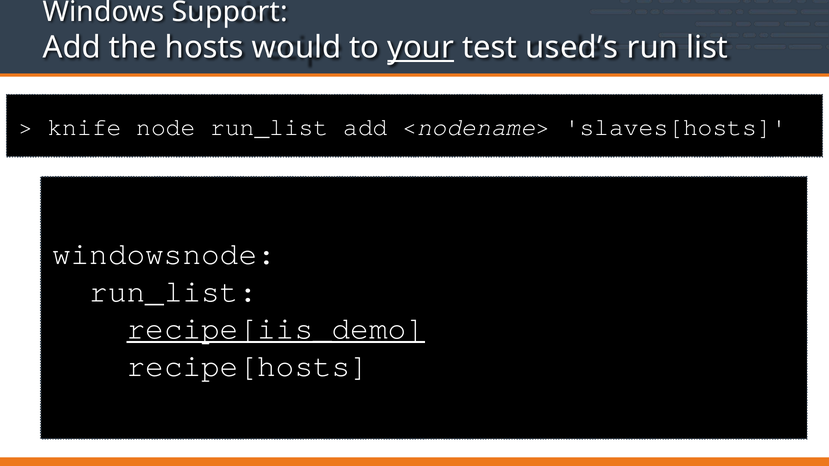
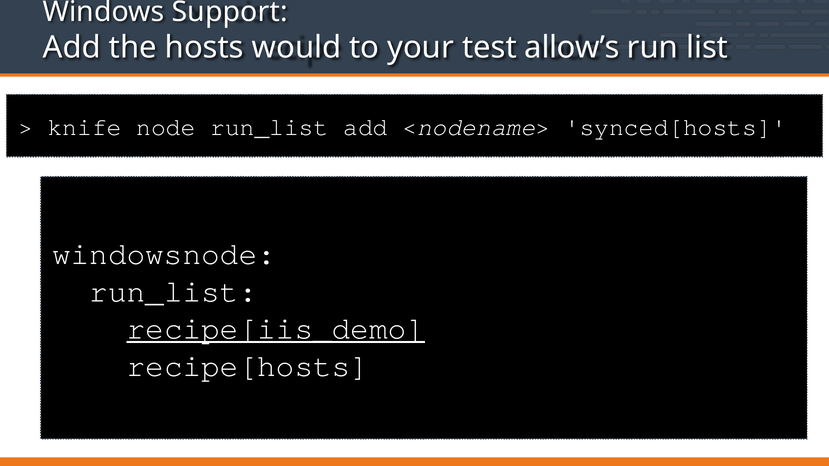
your underline: present -> none
used’s: used’s -> allow’s
slaves[hosts: slaves[hosts -> synced[hosts
